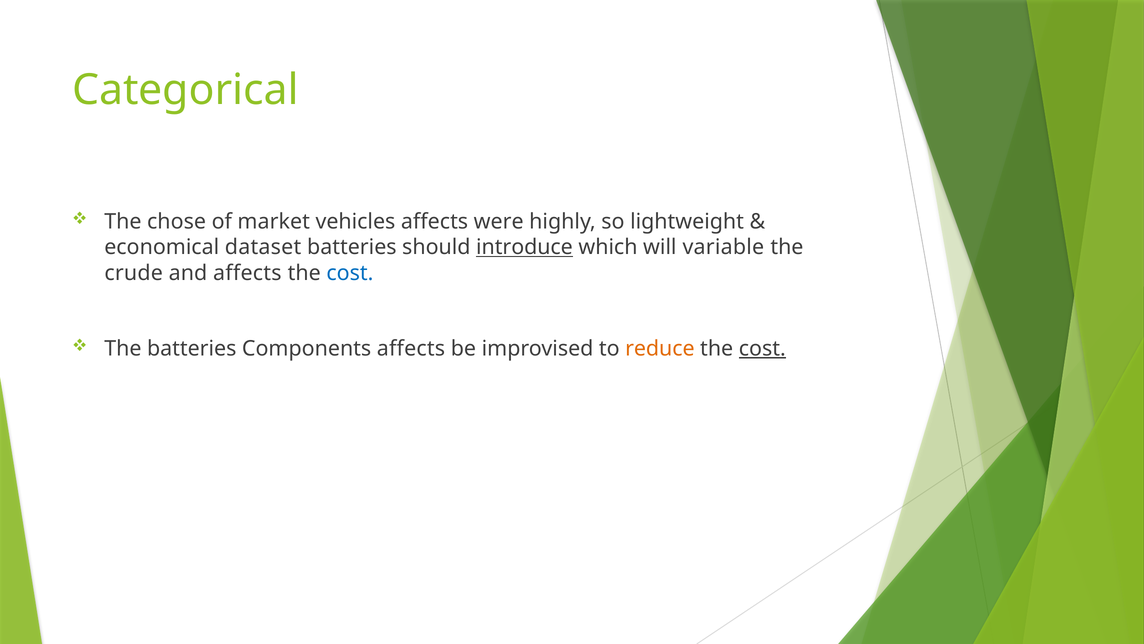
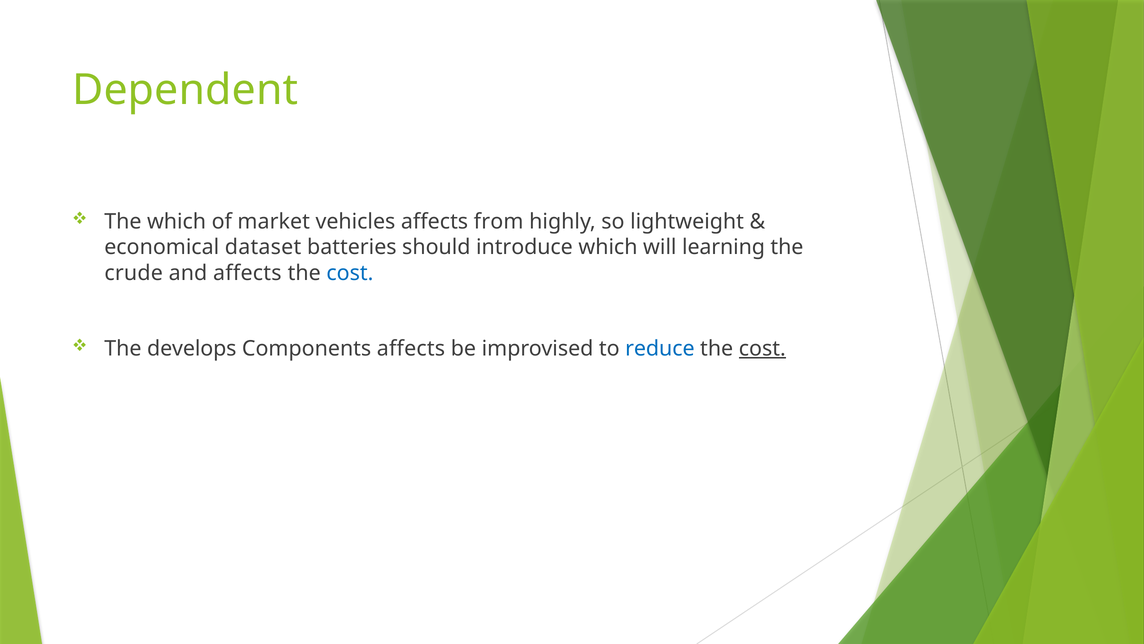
Categorical: Categorical -> Dependent
The chose: chose -> which
were: were -> from
introduce underline: present -> none
variable: variable -> learning
The batteries: batteries -> develops
reduce colour: orange -> blue
